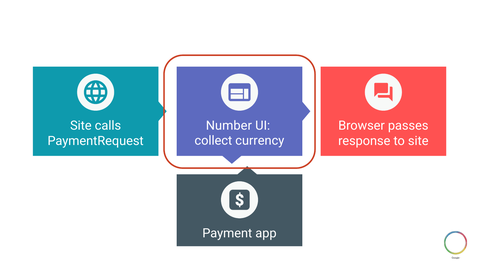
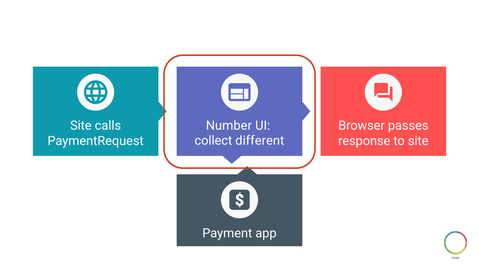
currency: currency -> different
